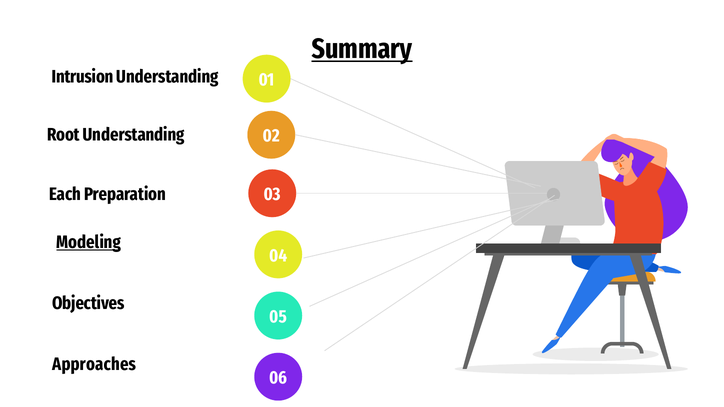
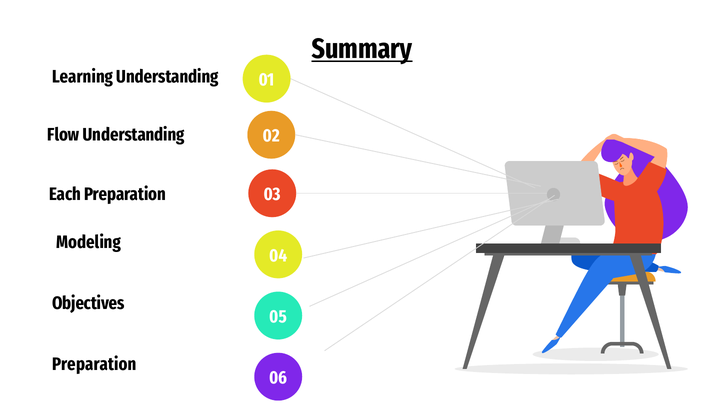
Intrusion: Intrusion -> Learning
Root: Root -> Flow
Modeling underline: present -> none
Approaches at (94, 365): Approaches -> Preparation
